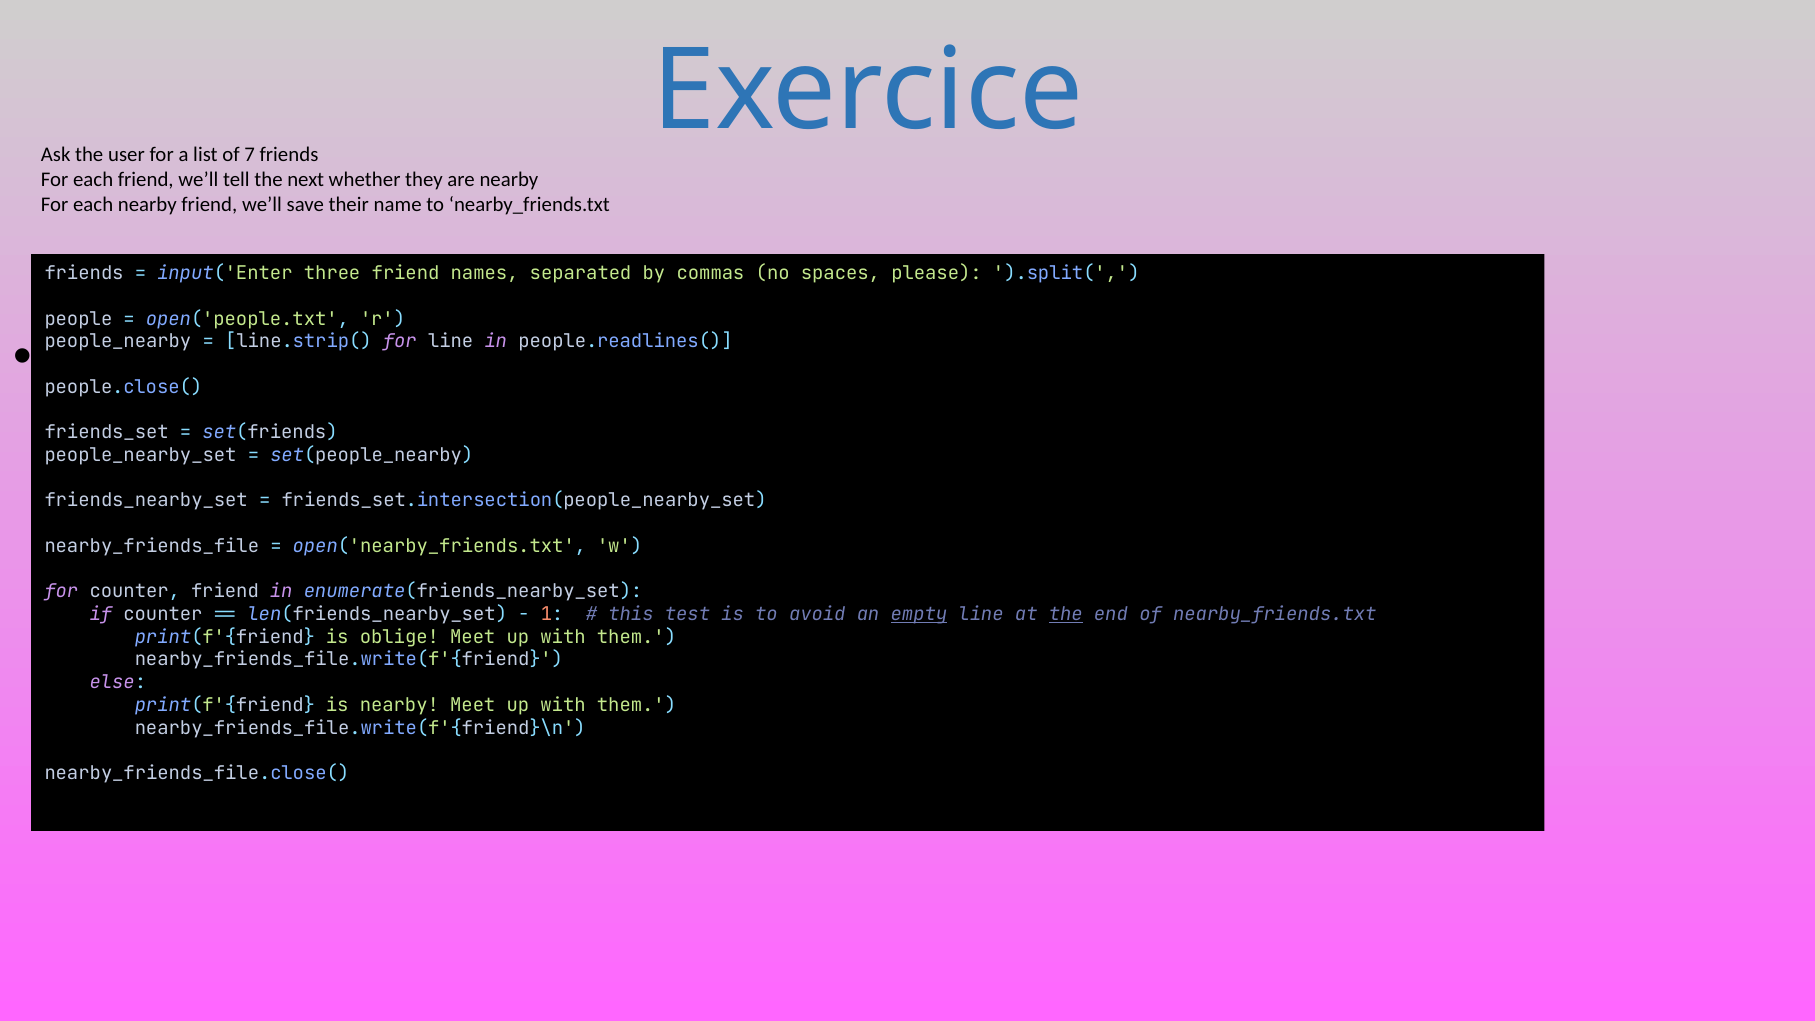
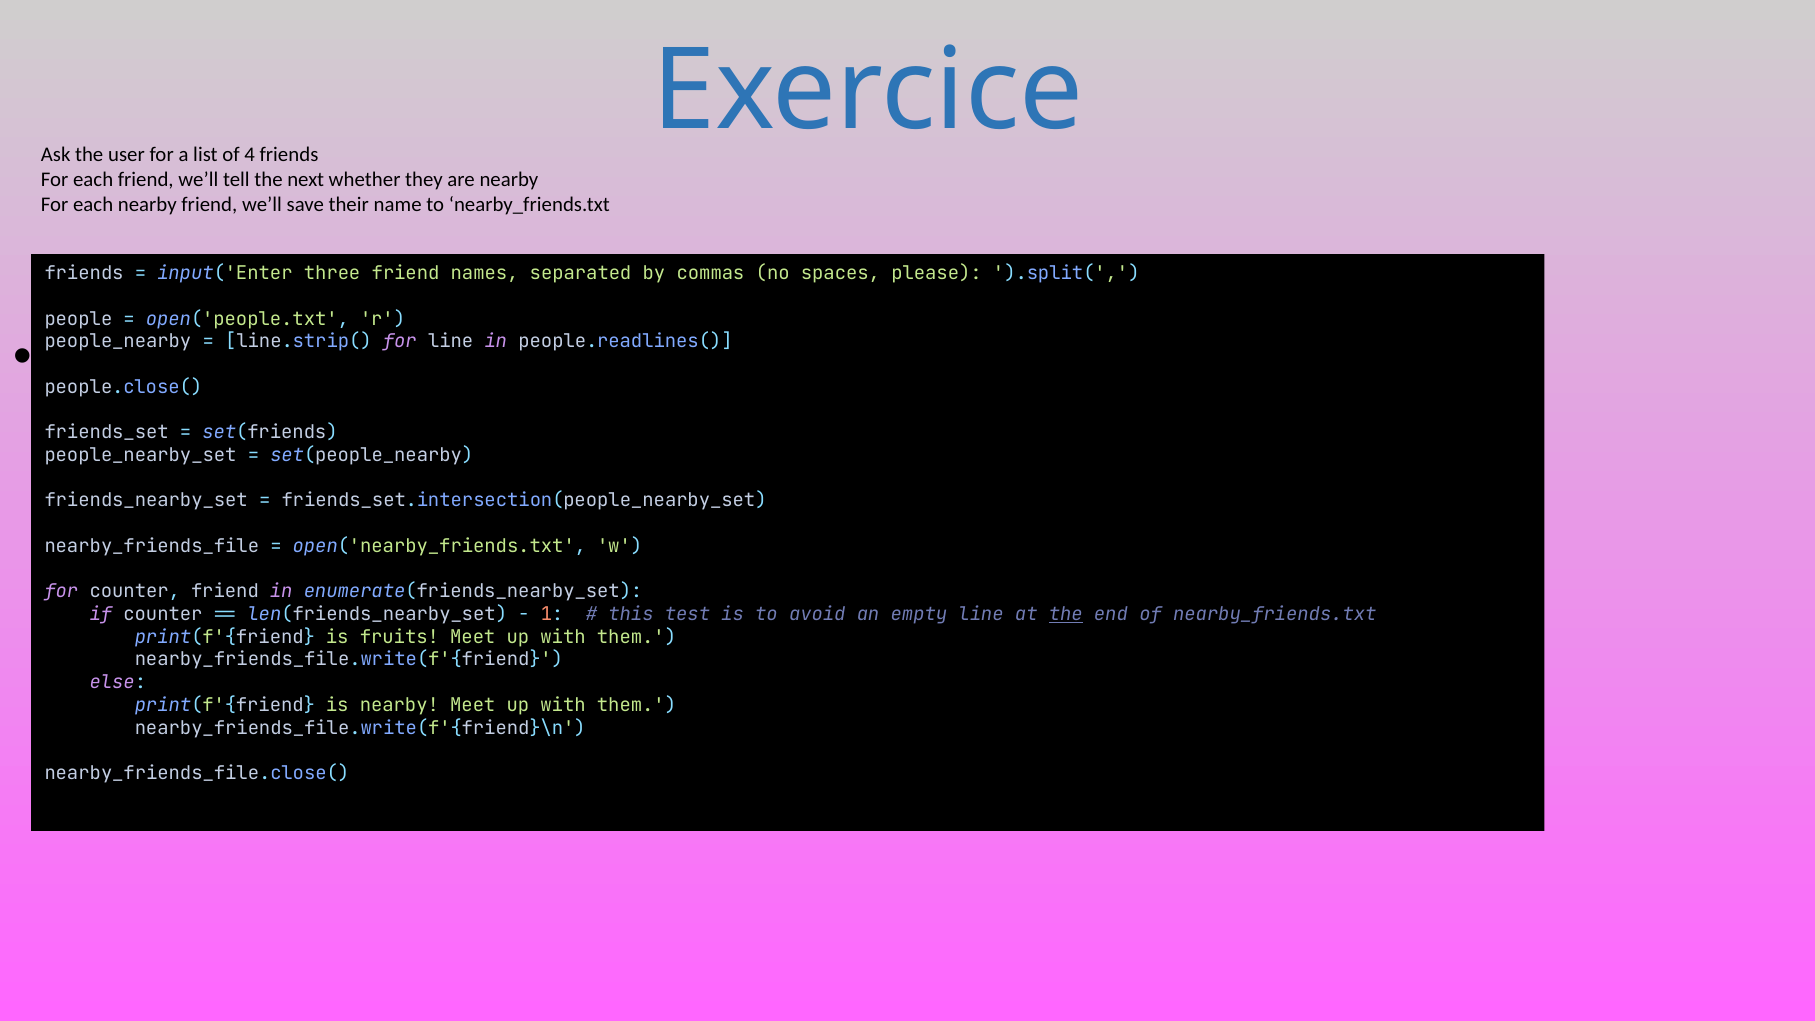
7: 7 -> 4
empty underline: present -> none
oblige: oblige -> fruits
